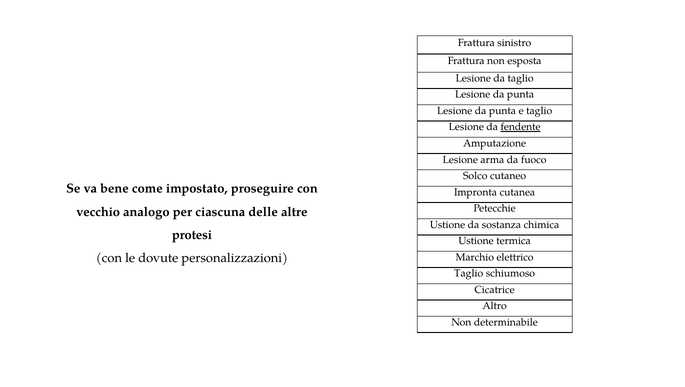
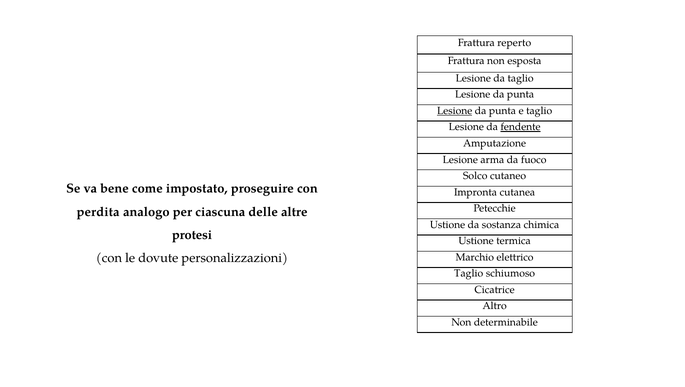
sinistro: sinistro -> reperto
Lesione at (455, 111) underline: none -> present
vecchio: vecchio -> perdita
